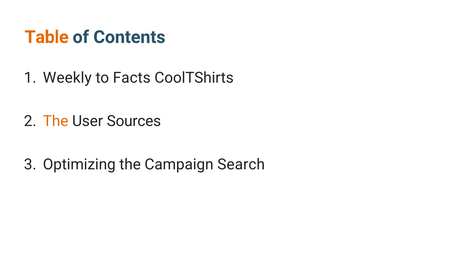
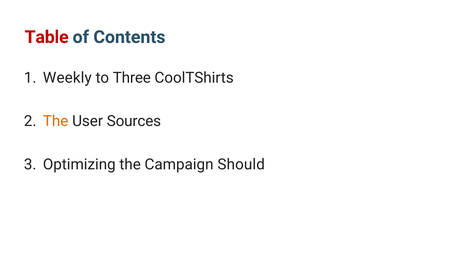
Table colour: orange -> red
Facts: Facts -> Three
Search: Search -> Should
